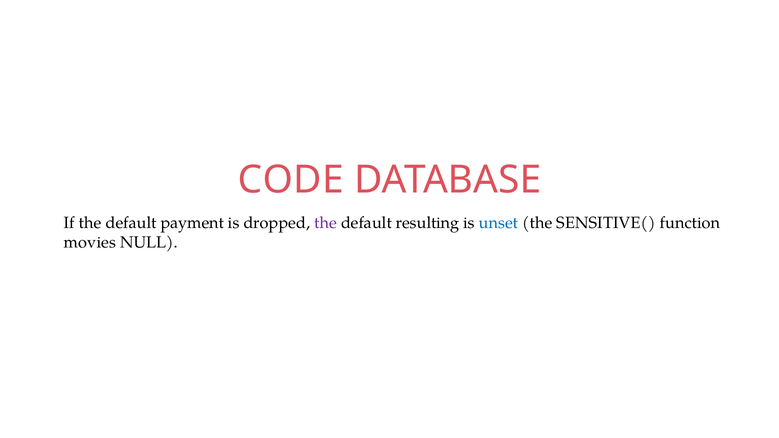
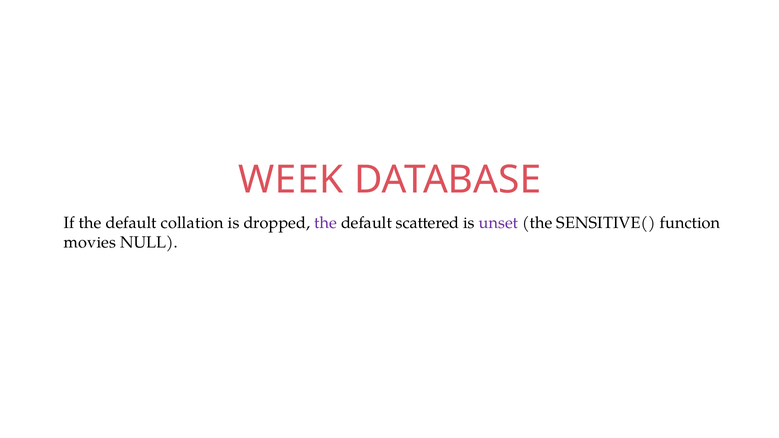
CODE: CODE -> WEEK
payment: payment -> collation
resulting: resulting -> scattered
unset colour: blue -> purple
